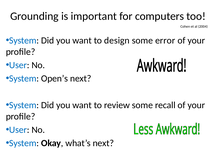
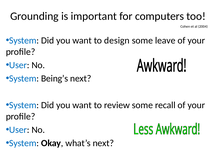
error: error -> leave
Open’s: Open’s -> Being’s
